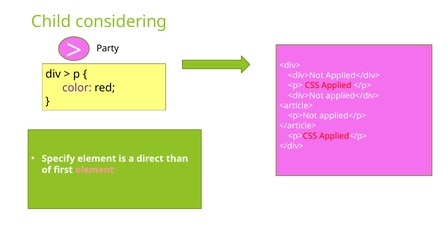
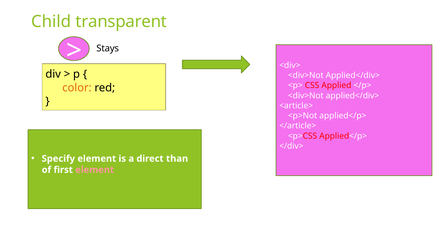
considering: considering -> transparent
Party: Party -> Stays
color colour: purple -> orange
